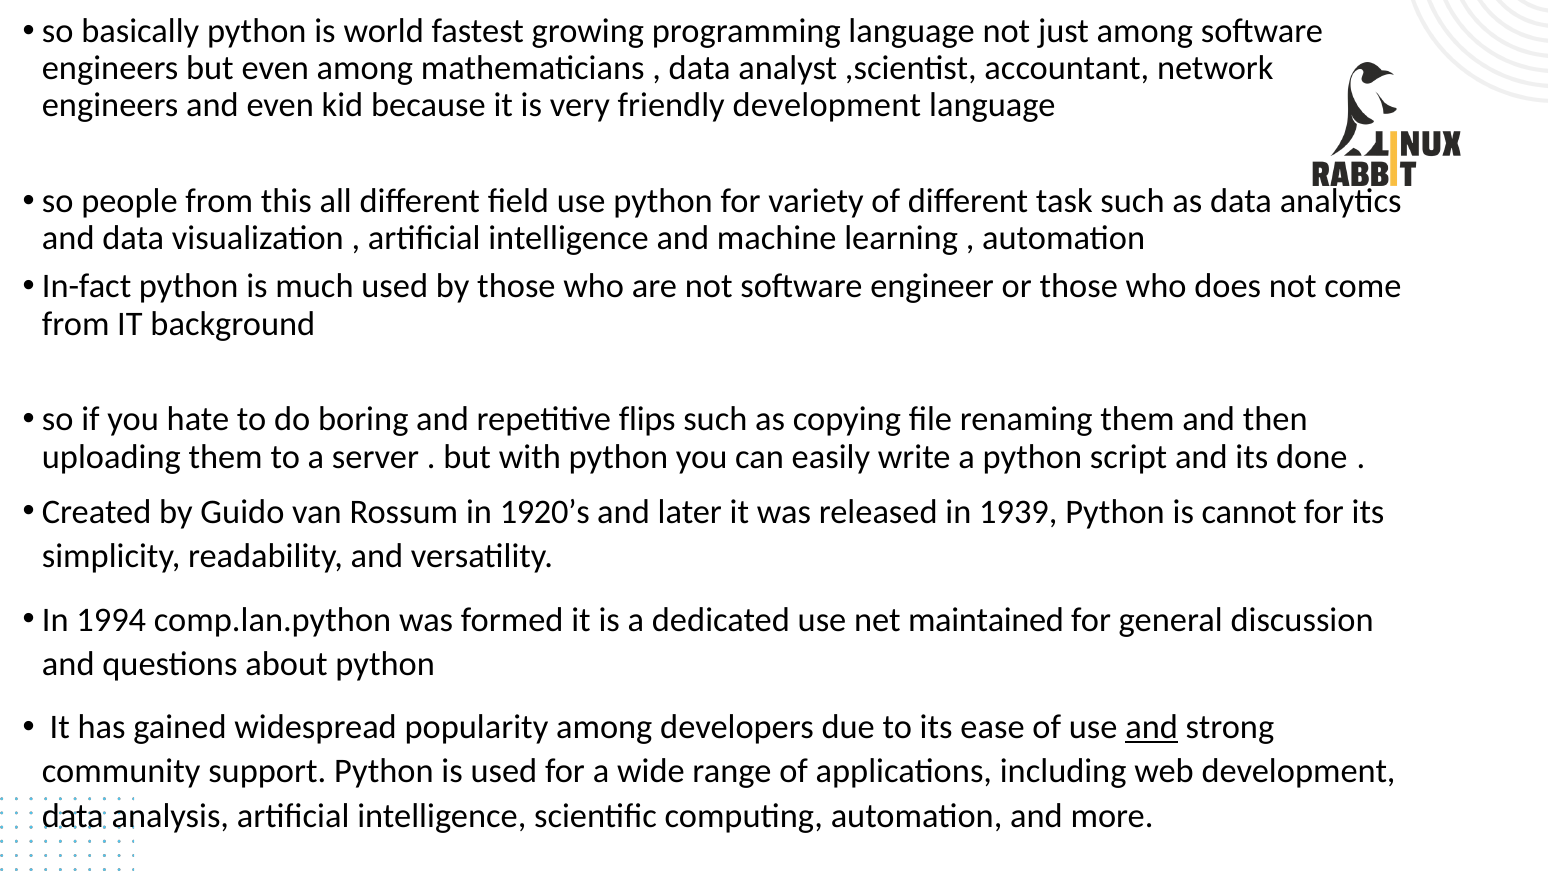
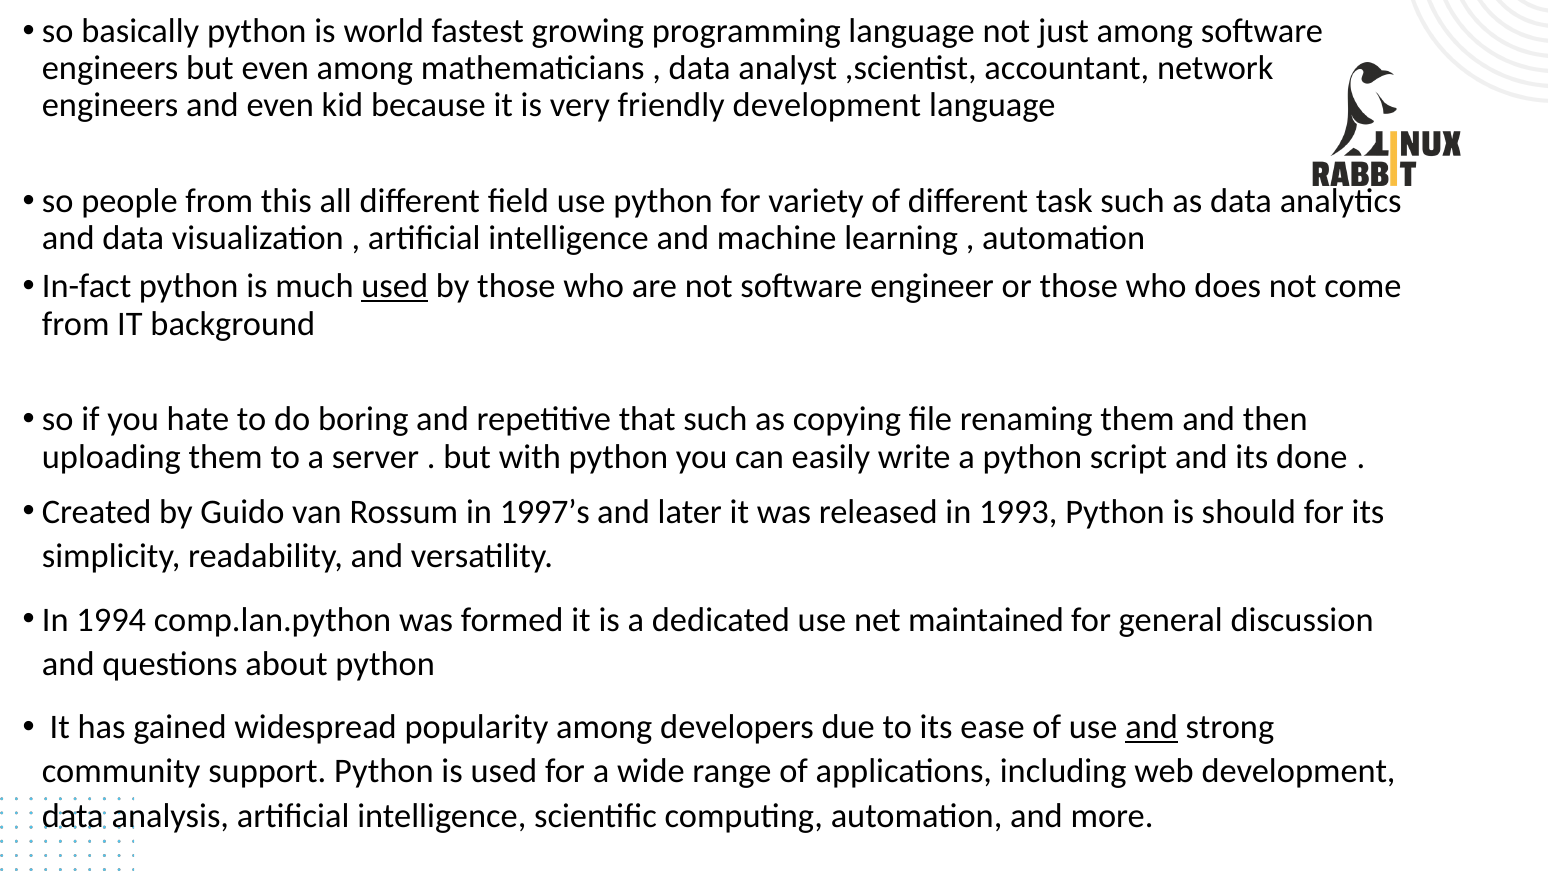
used at (395, 286) underline: none -> present
flips: flips -> that
1920’s: 1920’s -> 1997’s
1939: 1939 -> 1993
cannot: cannot -> should
